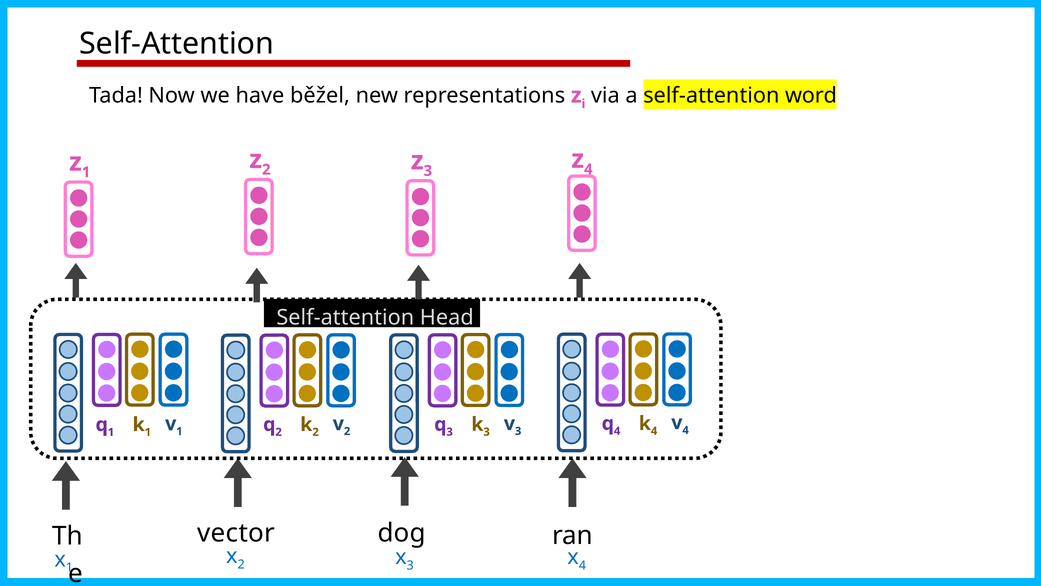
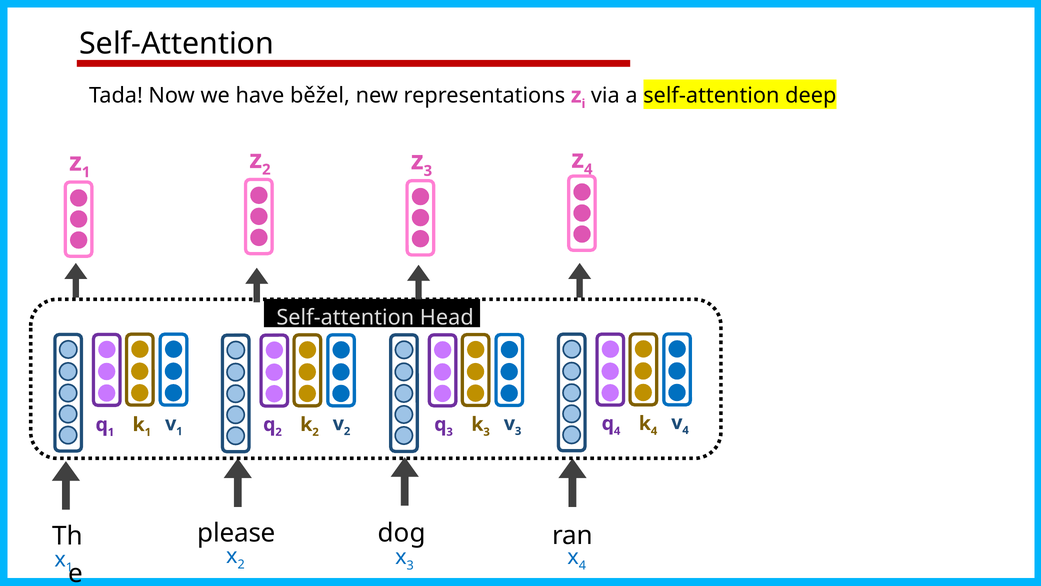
word: word -> deep
vector: vector -> please
